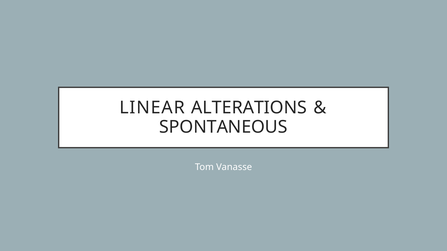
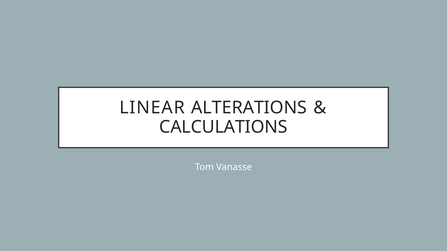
SPONTANEOUS: SPONTANEOUS -> CALCULATIONS
